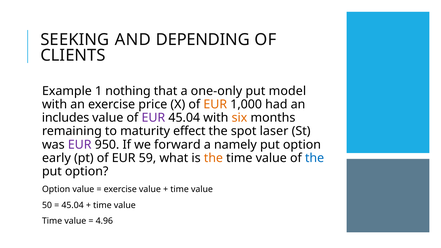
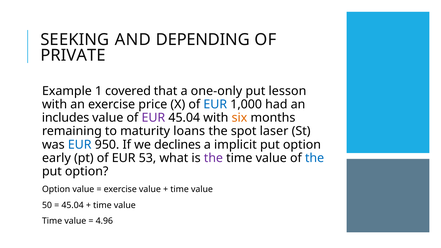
CLIENTS: CLIENTS -> PRIVATE
nothing: nothing -> covered
model: model -> lesson
EUR at (215, 104) colour: orange -> blue
effect: effect -> loans
EUR at (80, 145) colour: purple -> blue
forward: forward -> declines
namely: namely -> implicit
59: 59 -> 53
the at (213, 158) colour: orange -> purple
